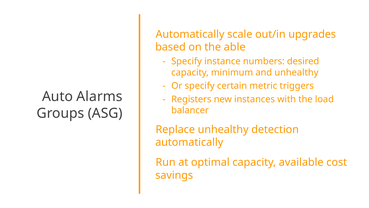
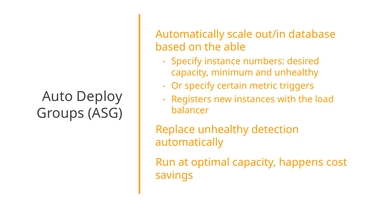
upgrades: upgrades -> database
Alarms: Alarms -> Deploy
available: available -> happens
